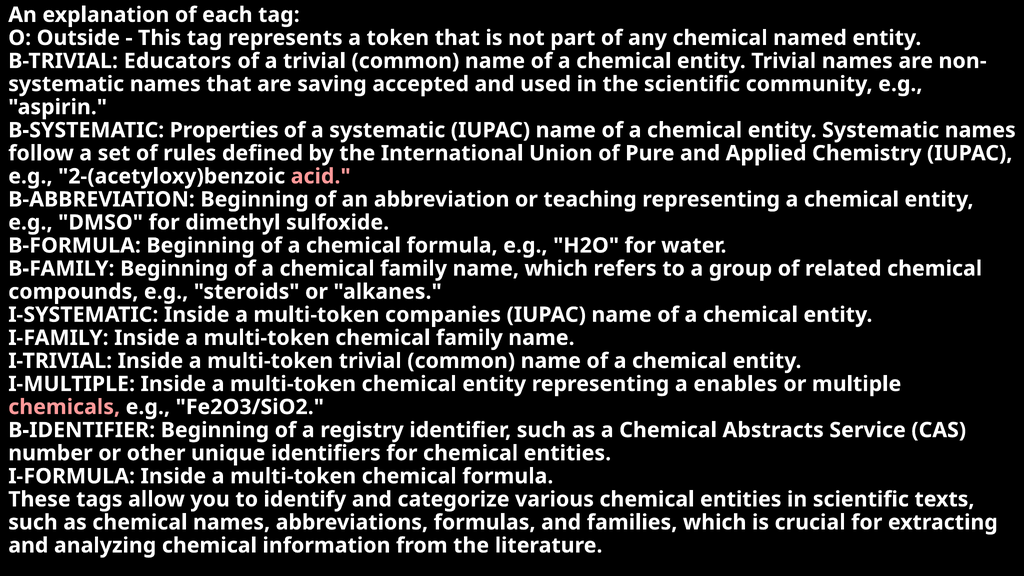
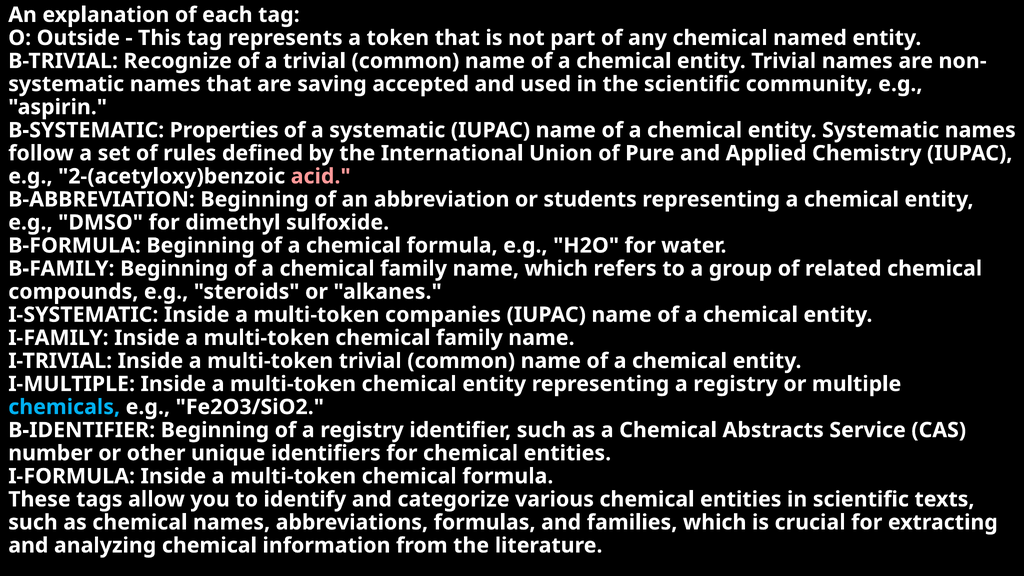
Educators: Educators -> Recognize
teaching: teaching -> students
representing a enables: enables -> registry
chemicals colour: pink -> light blue
